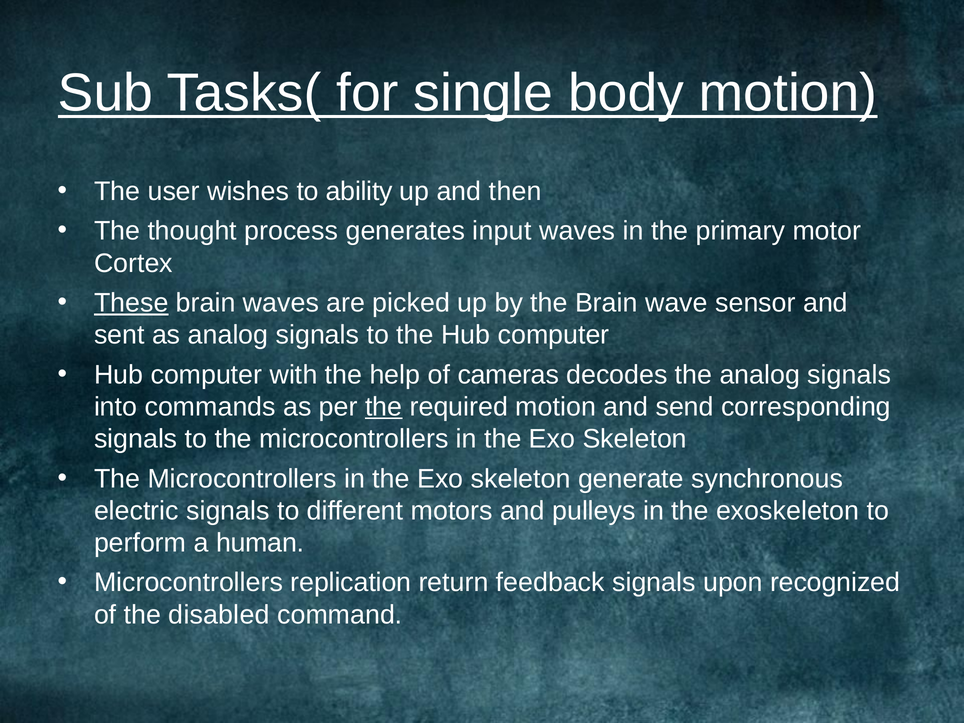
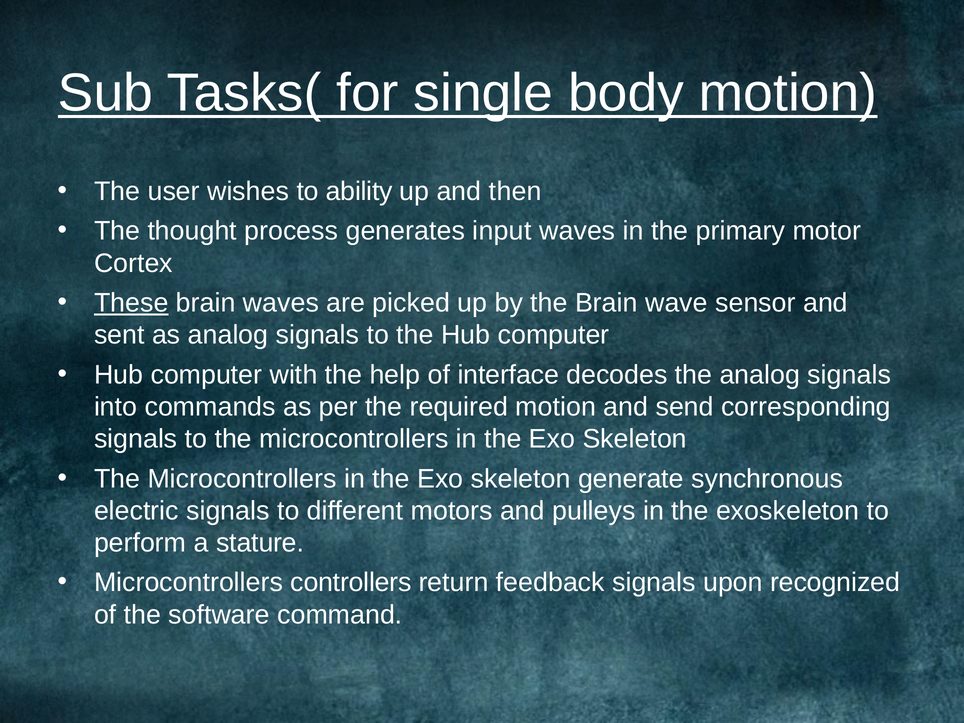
cameras: cameras -> interface
the at (384, 407) underline: present -> none
human: human -> stature
replication: replication -> controllers
disabled: disabled -> software
